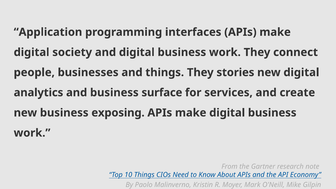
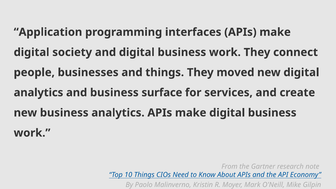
stories: stories -> moved
business exposing: exposing -> analytics
